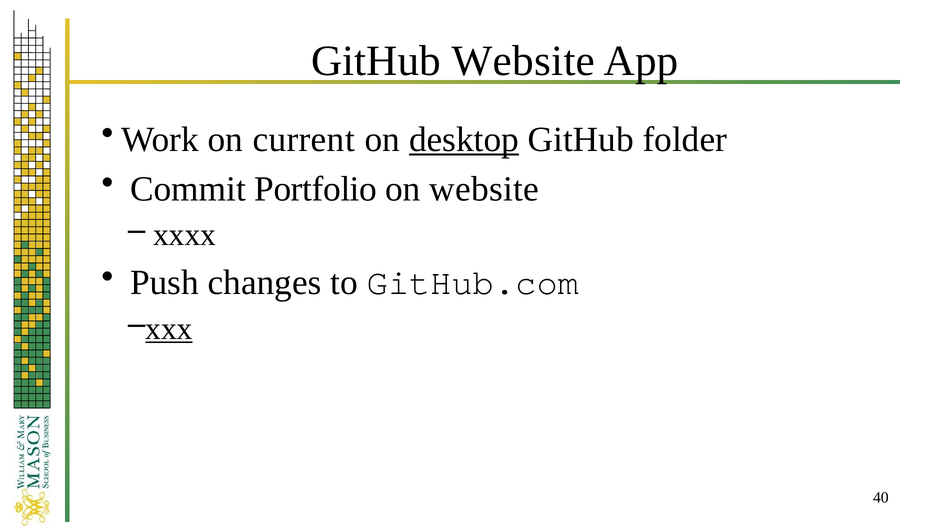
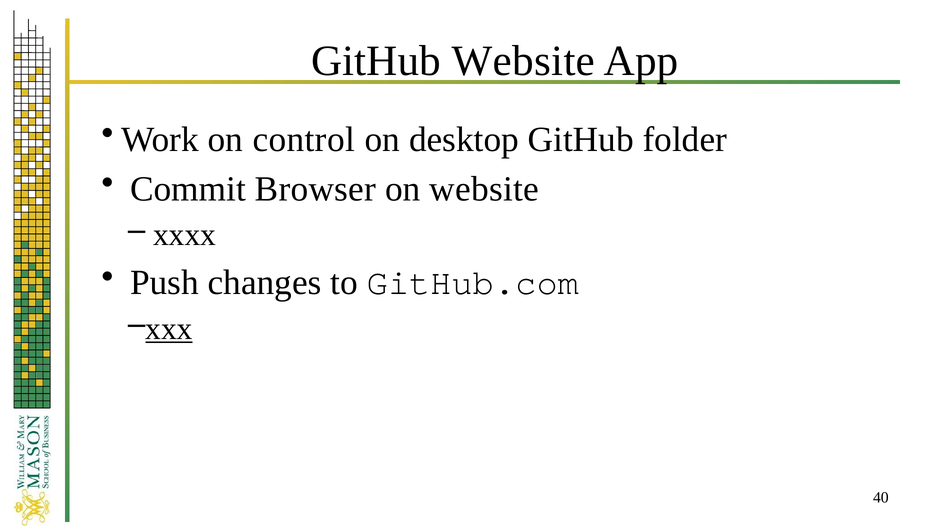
current: current -> control
desktop underline: present -> none
Portfolio: Portfolio -> Browser
